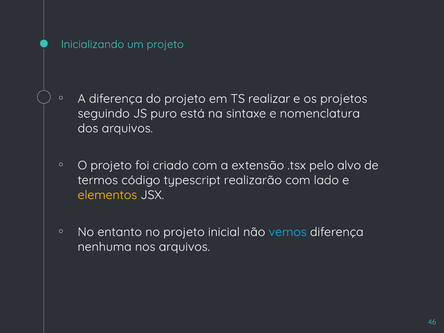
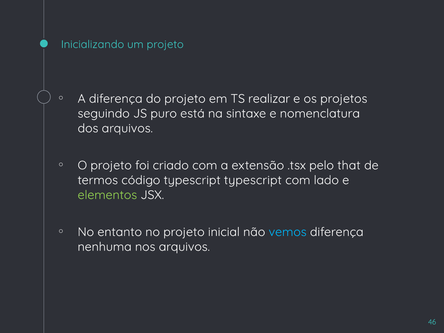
alvo: alvo -> that
typescript realizarão: realizarão -> typescript
elementos colour: yellow -> light green
